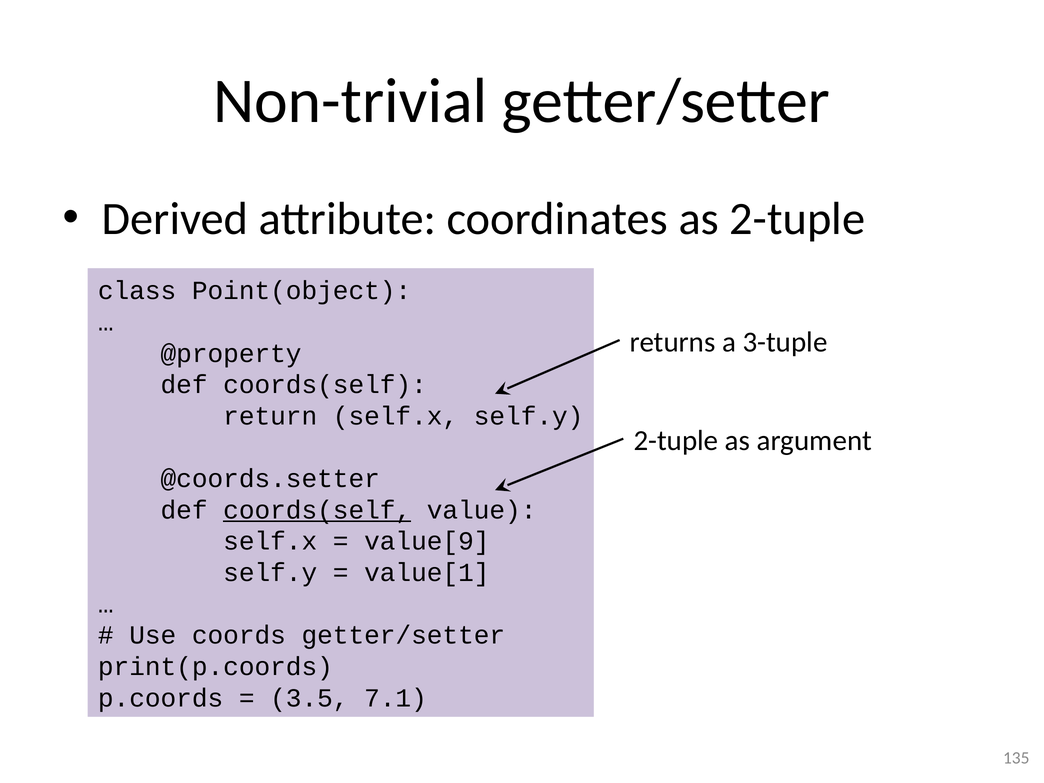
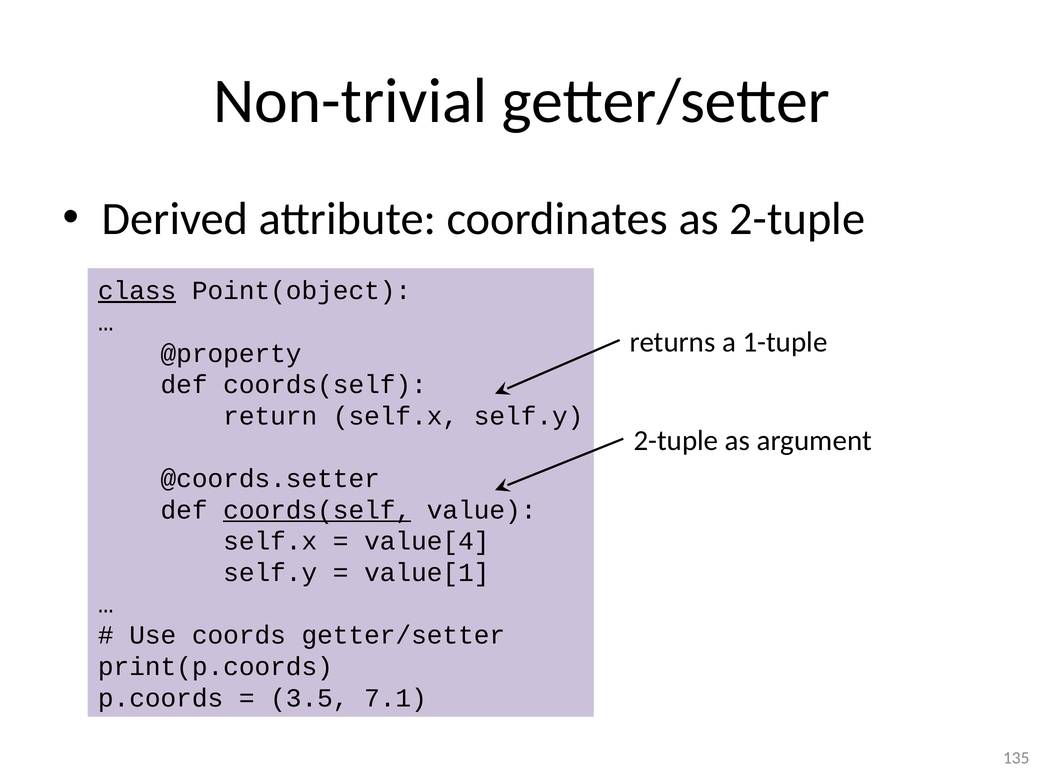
class underline: none -> present
3-tuple: 3-tuple -> 1-tuple
value[9: value[9 -> value[4
